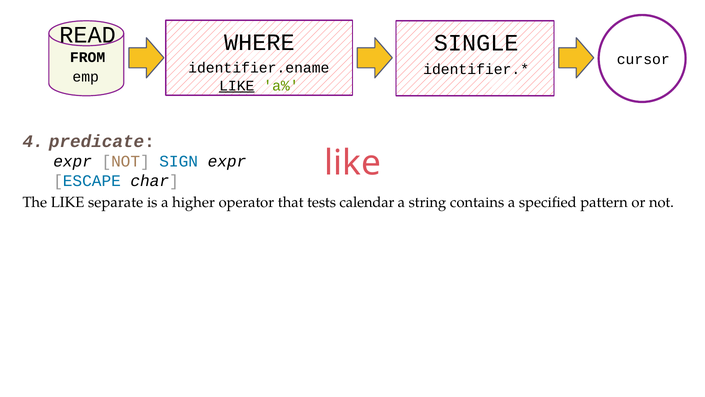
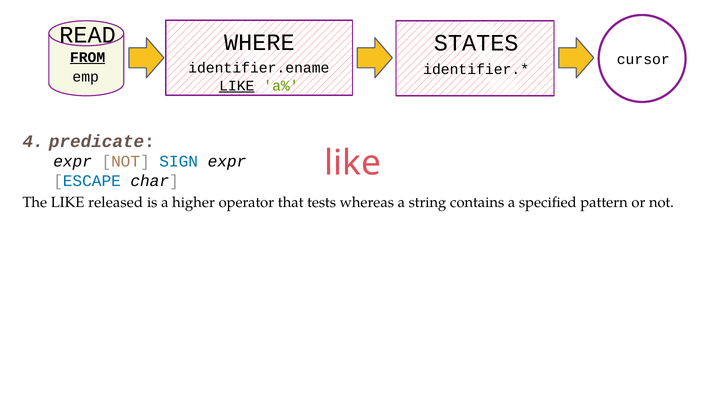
SINGLE: SINGLE -> STATES
FROM underline: none -> present
separate: separate -> released
calendar: calendar -> whereas
